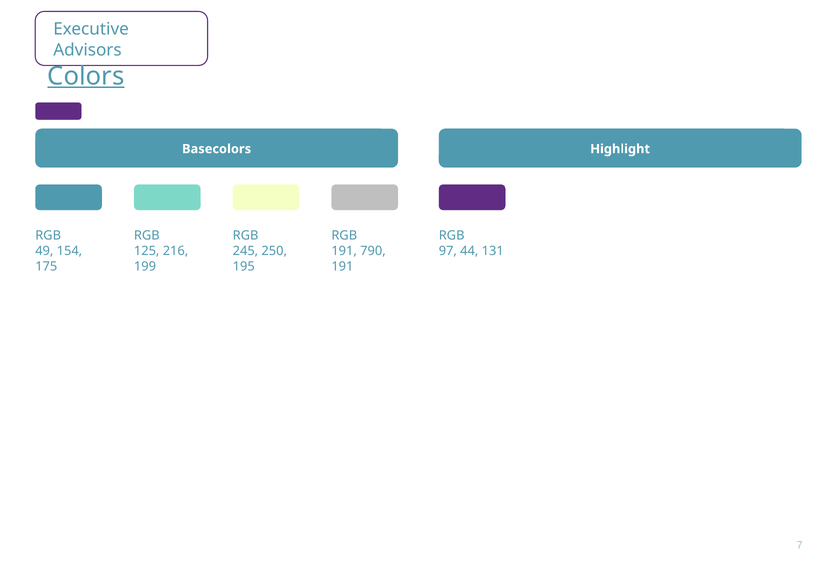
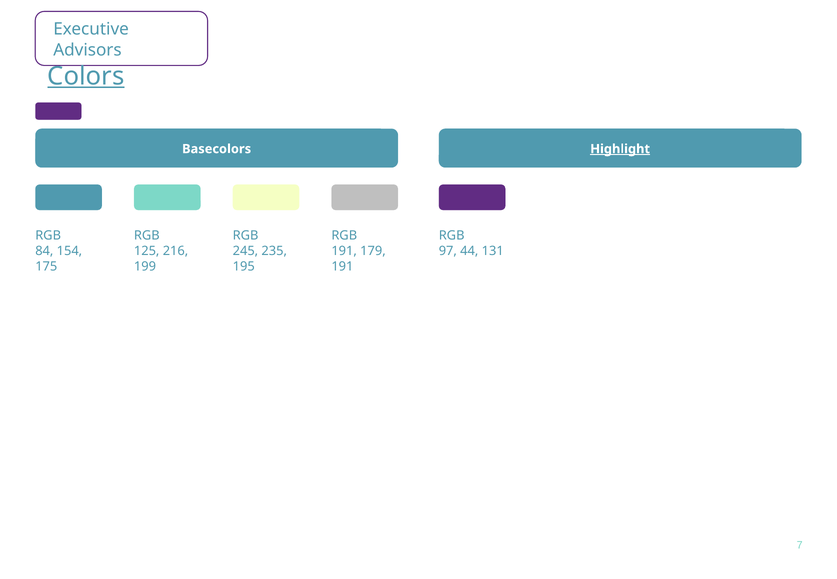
Highlight underline: none -> present
49: 49 -> 84
250: 250 -> 235
790: 790 -> 179
